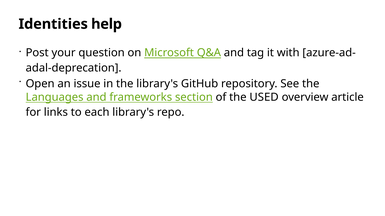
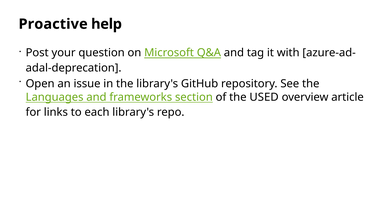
Identities: Identities -> Proactive
